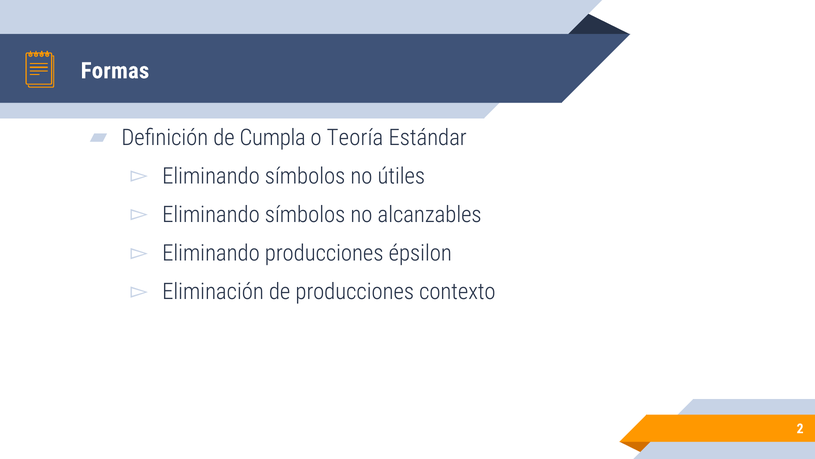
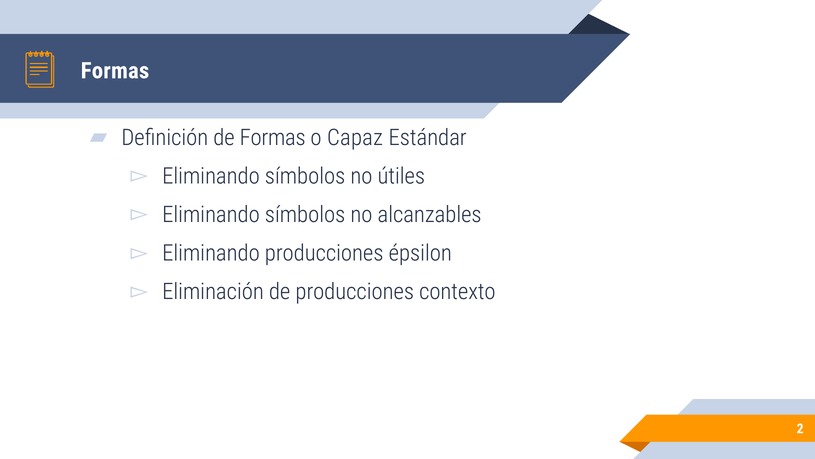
de Cumpla: Cumpla -> Formas
Teoría: Teoría -> Capaz
